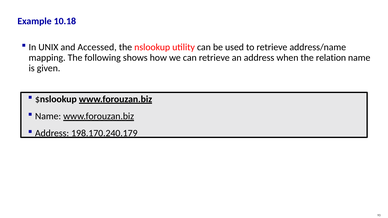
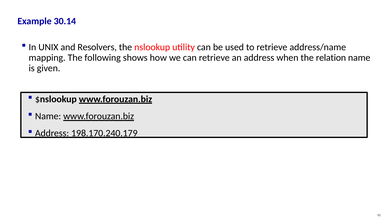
10.18: 10.18 -> 30.14
Accessed: Accessed -> Resolvers
